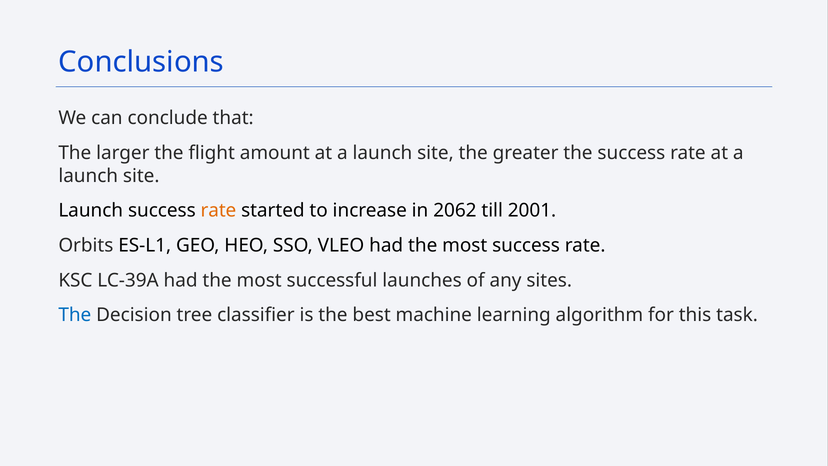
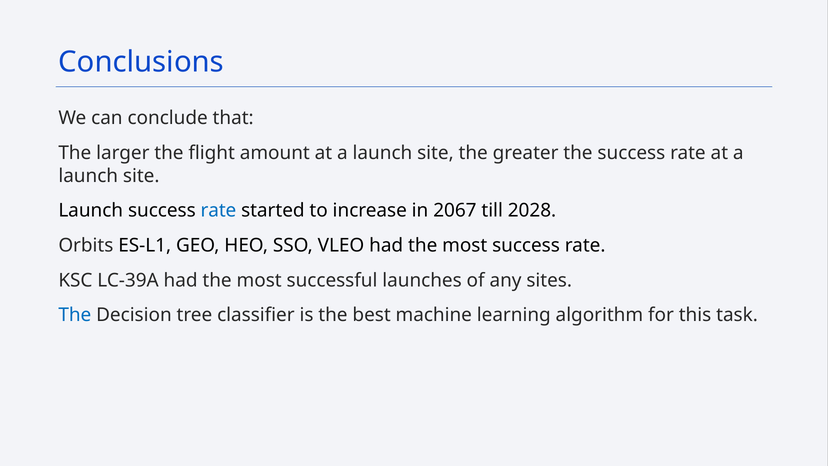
rate at (218, 210) colour: orange -> blue
2062: 2062 -> 2067
2001: 2001 -> 2028
